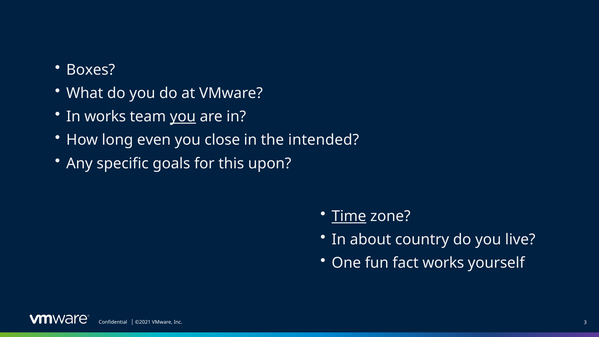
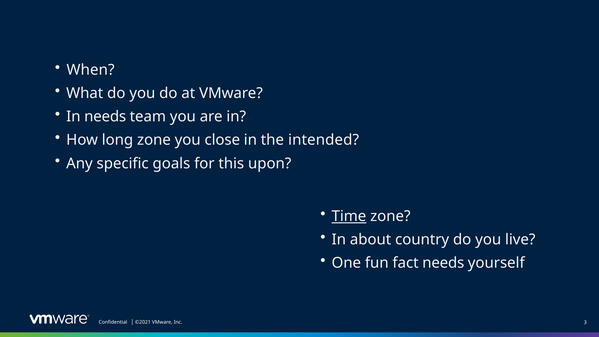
Boxes: Boxes -> When
In works: works -> needs
you at (183, 117) underline: present -> none
long even: even -> zone
fact works: works -> needs
